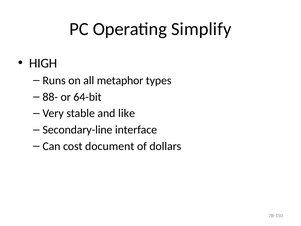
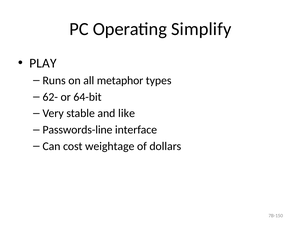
HIGH: HIGH -> PLAY
88-: 88- -> 62-
Secondary-line: Secondary-line -> Passwords-line
document: document -> weightage
